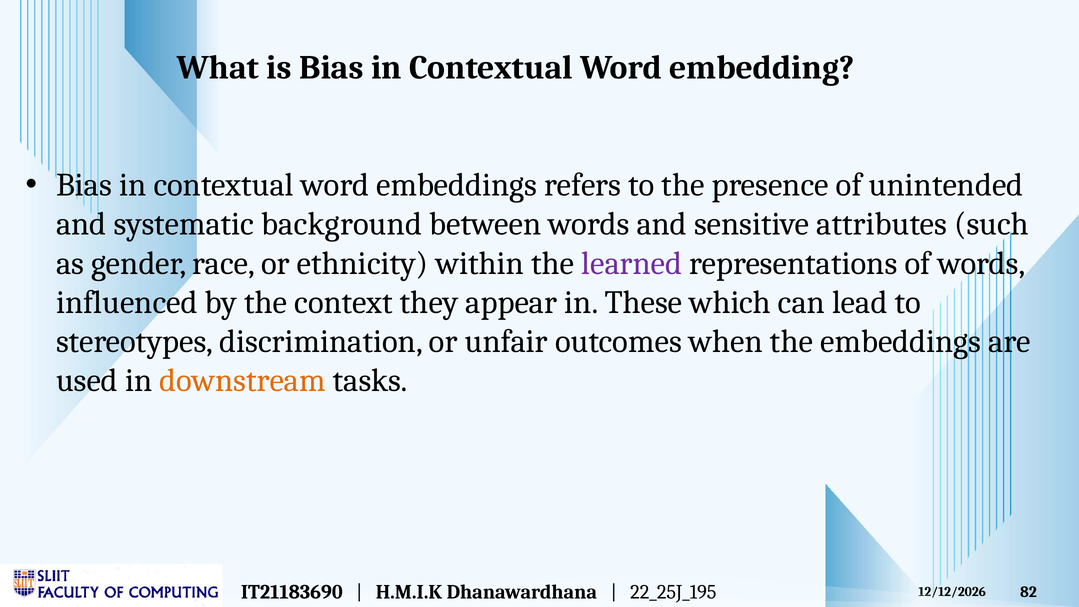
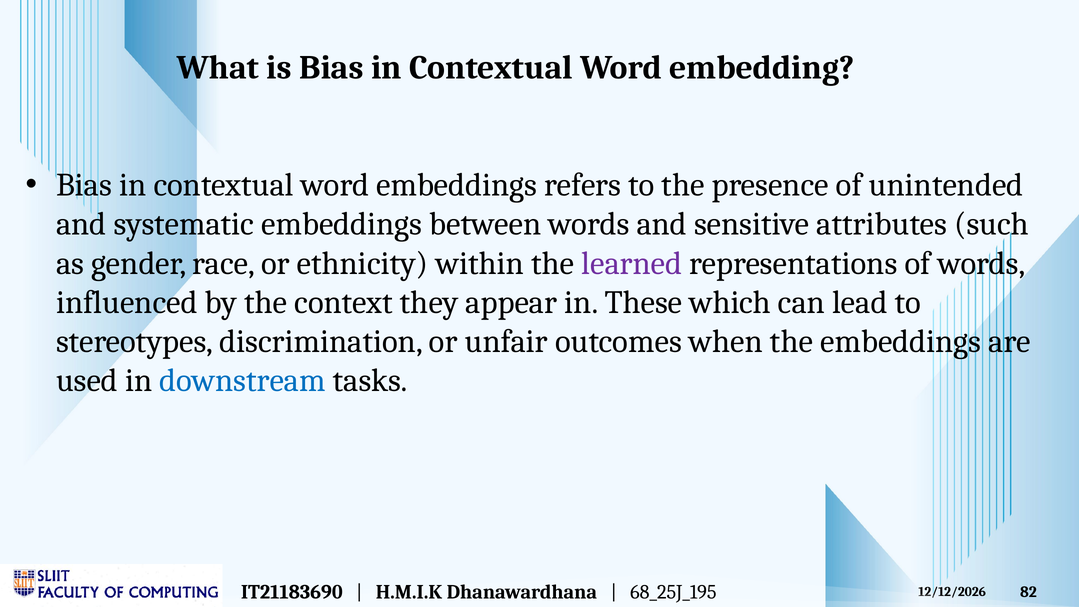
systematic background: background -> embeddings
downstream colour: orange -> blue
22_25J_195: 22_25J_195 -> 68_25J_195
